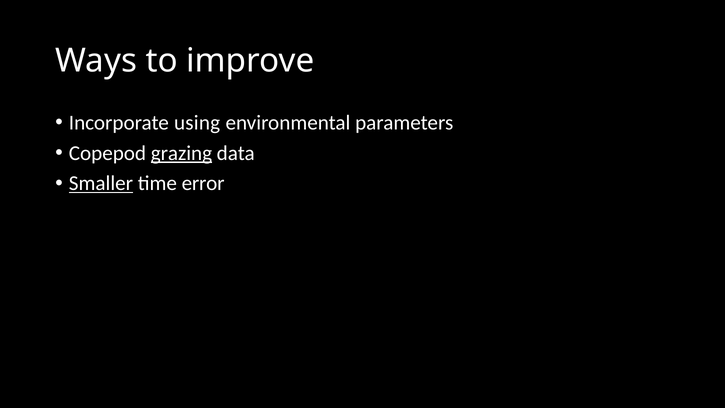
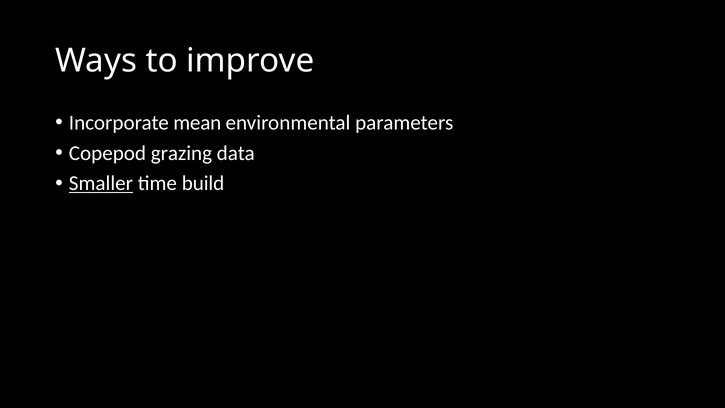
using: using -> mean
grazing underline: present -> none
error: error -> build
